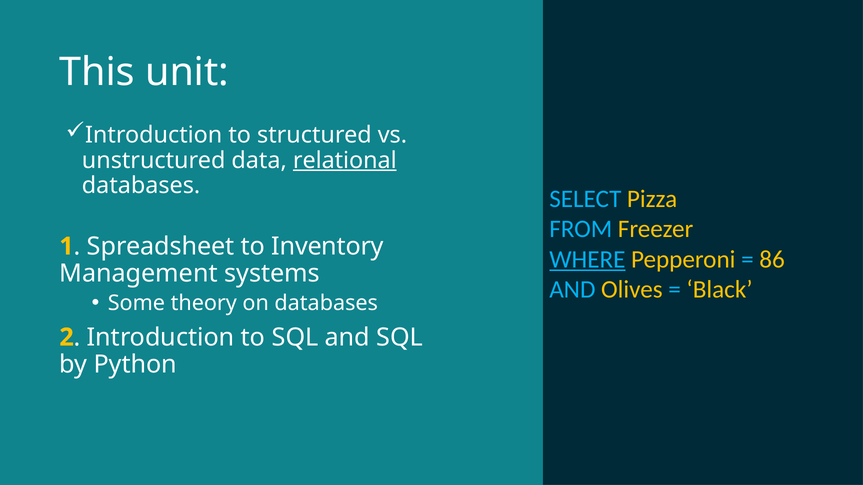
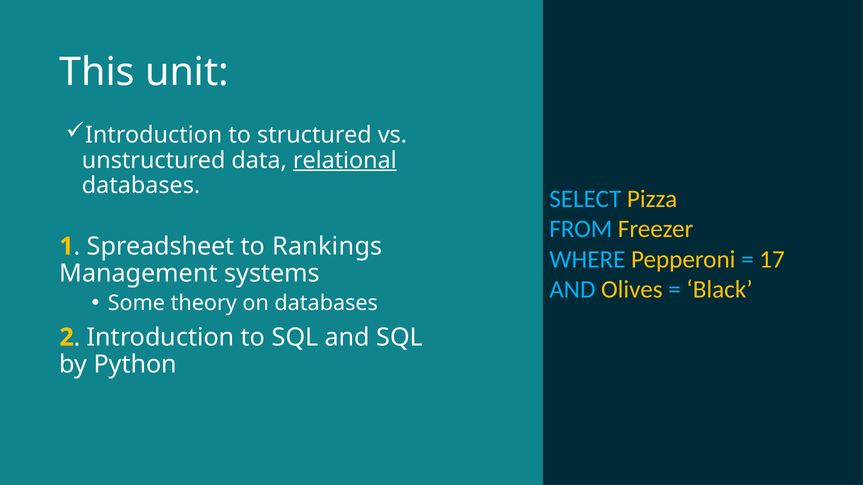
Inventory: Inventory -> Rankings
WHERE underline: present -> none
86: 86 -> 17
